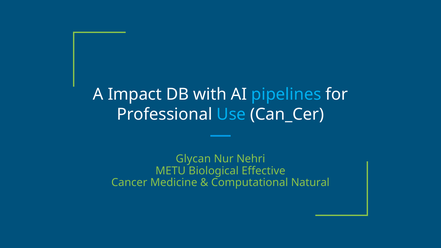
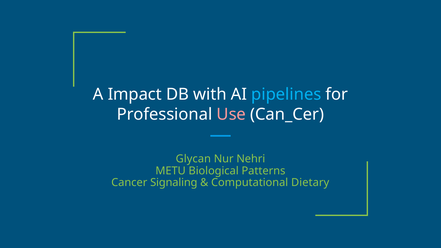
Use colour: light blue -> pink
Effective: Effective -> Patterns
Medicine: Medicine -> Signaling
Natural: Natural -> Dietary
